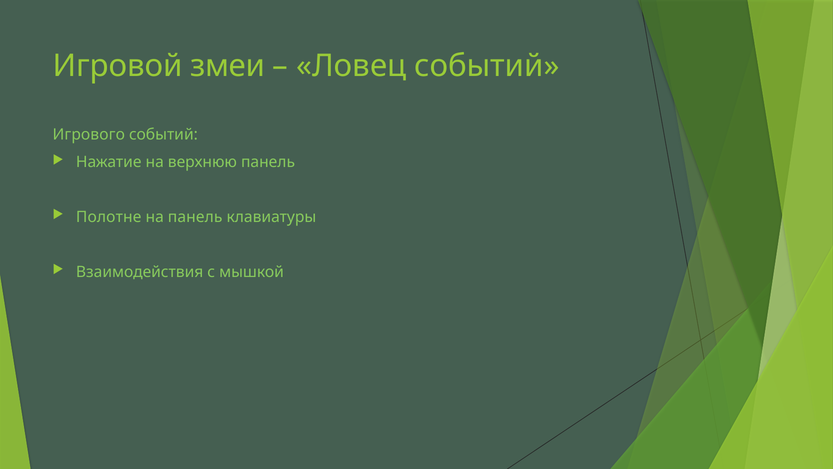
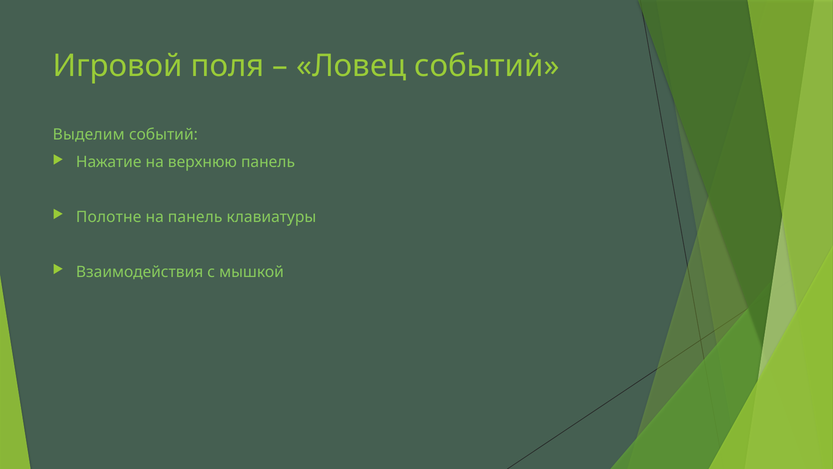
змеи: змеи -> поля
Игрового: Игрового -> Выделим
